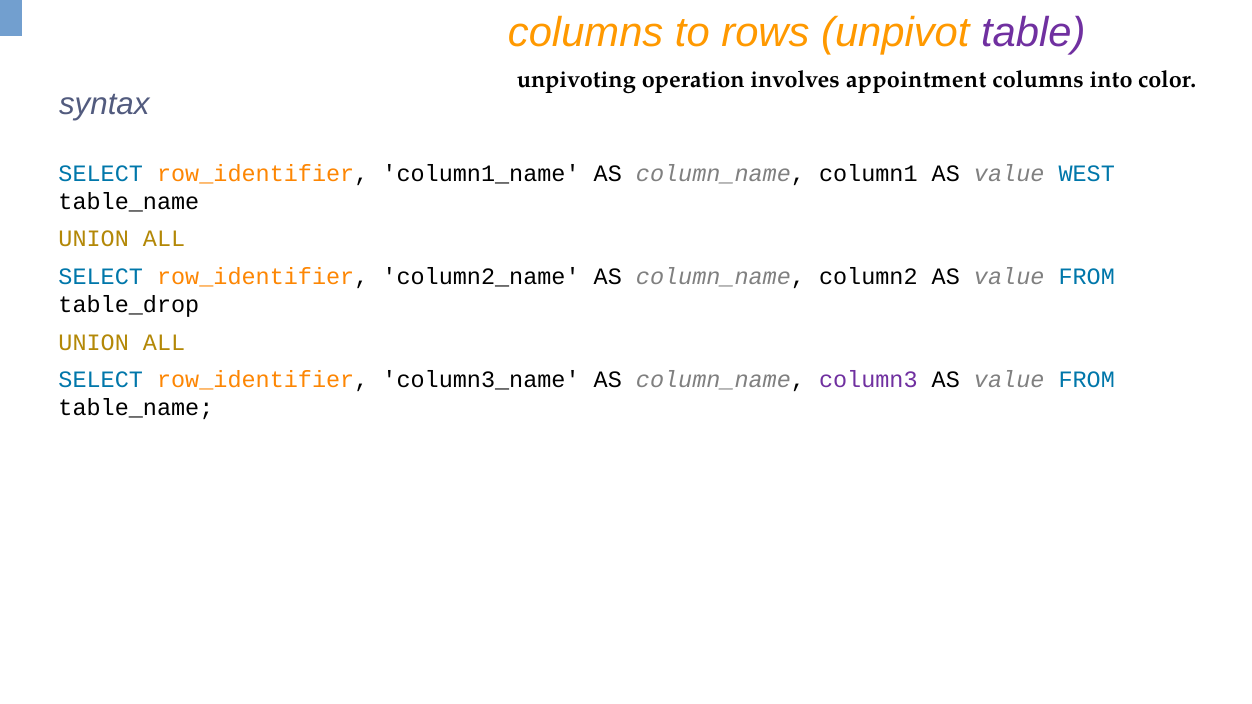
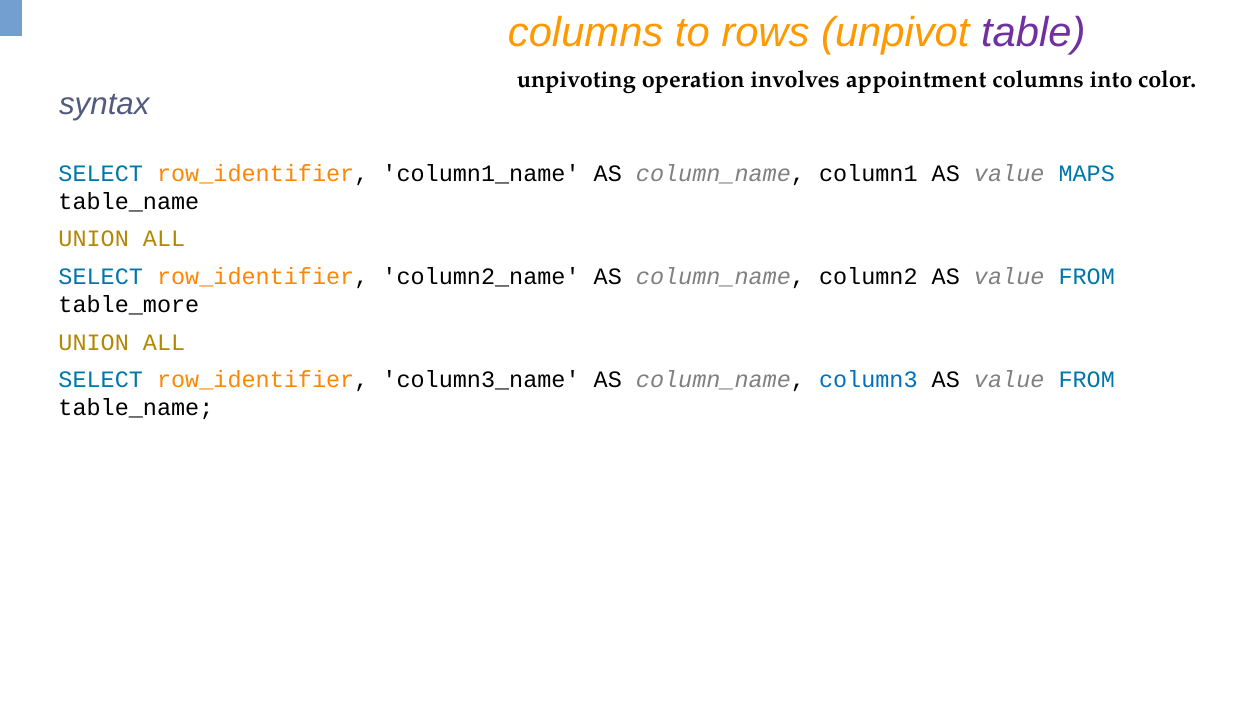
WEST: WEST -> MAPS
table_drop: table_drop -> table_more
column3 colour: purple -> blue
